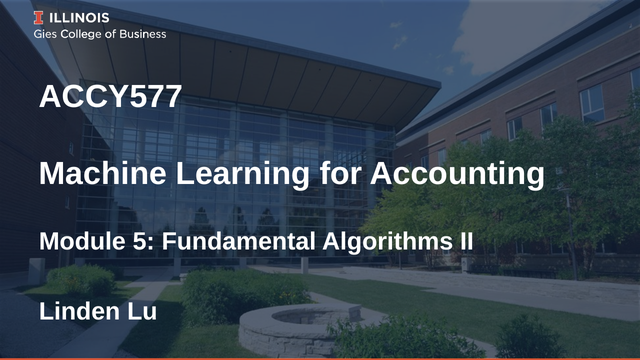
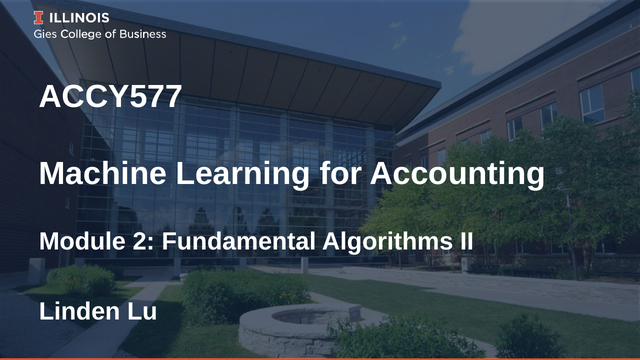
5: 5 -> 2
